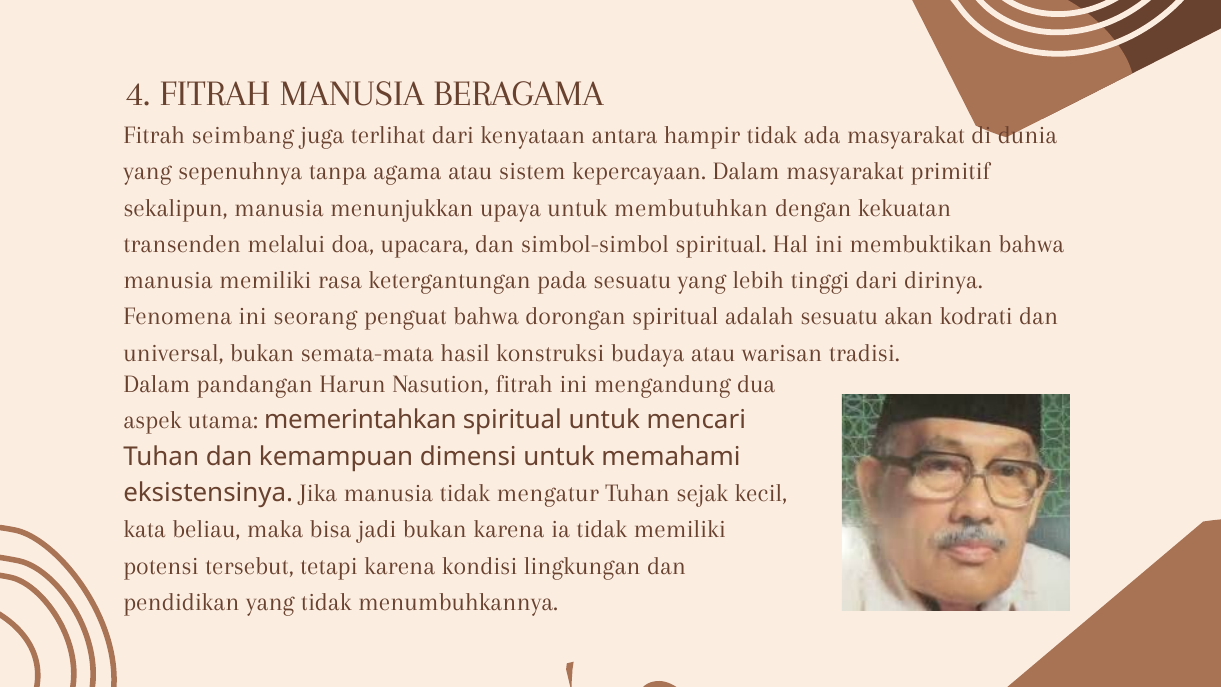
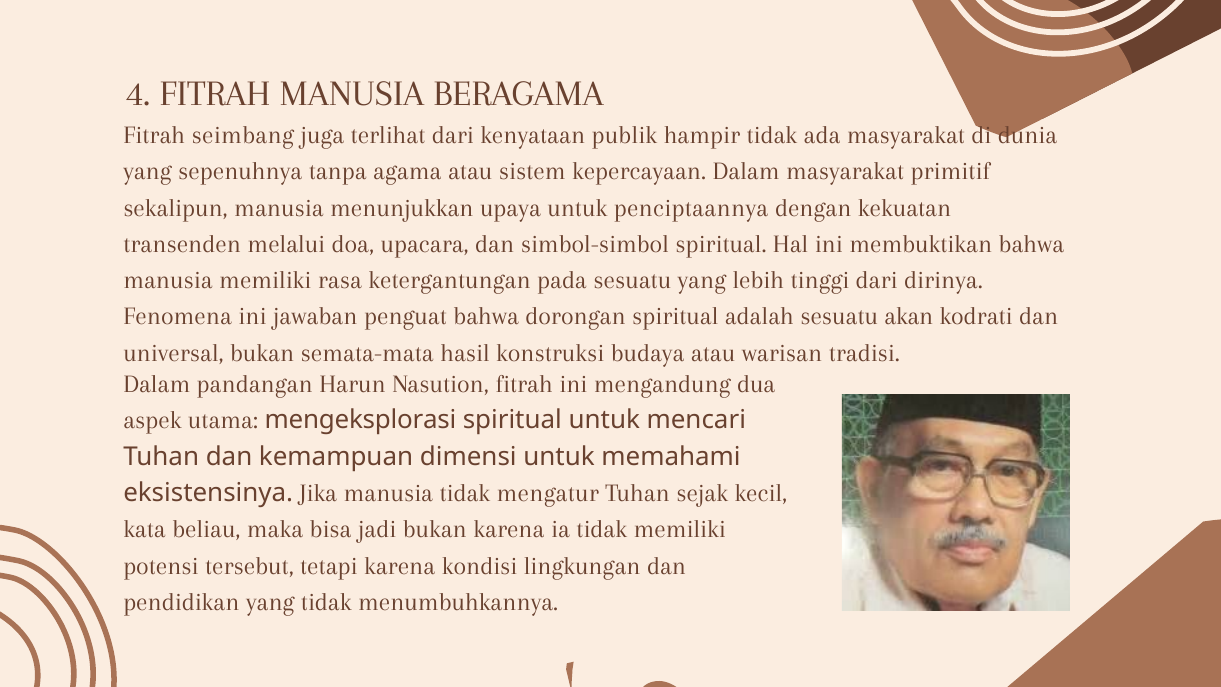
antara: antara -> publik
membutuhkan: membutuhkan -> penciptaannya
seorang: seorang -> jawaban
memerintahkan: memerintahkan -> mengeksplorasi
